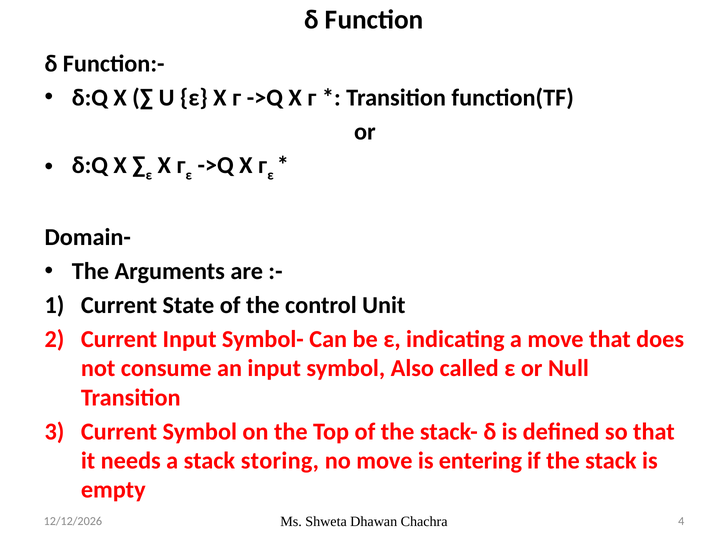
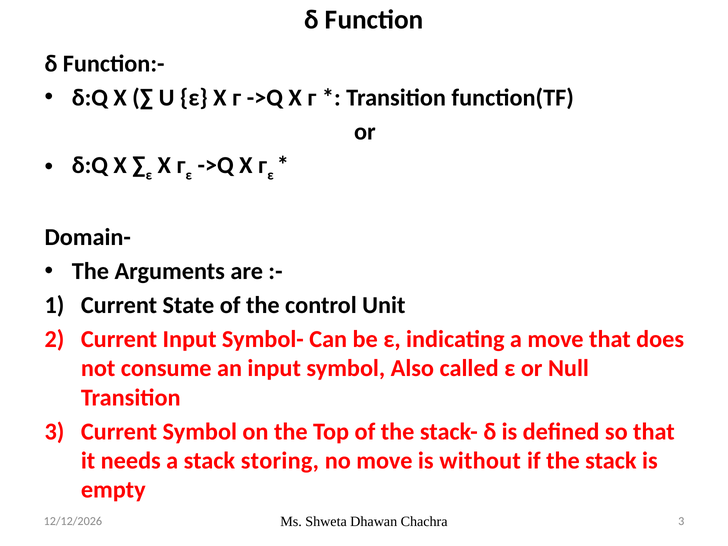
entering: entering -> without
Chachra 4: 4 -> 3
